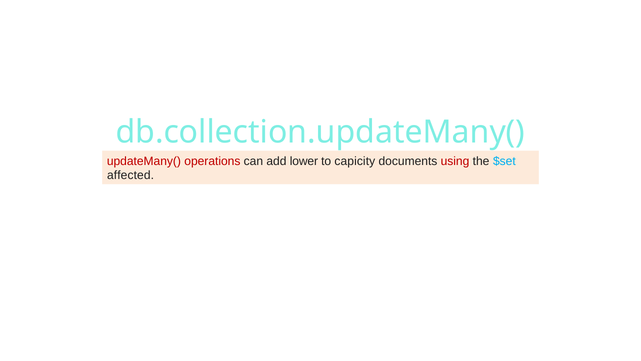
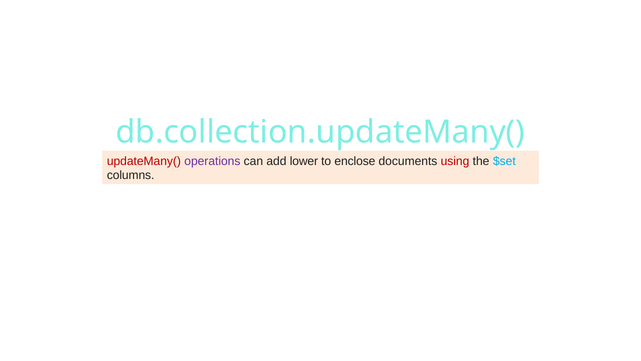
operations colour: red -> purple
capicity: capicity -> enclose
affected: affected -> columns
